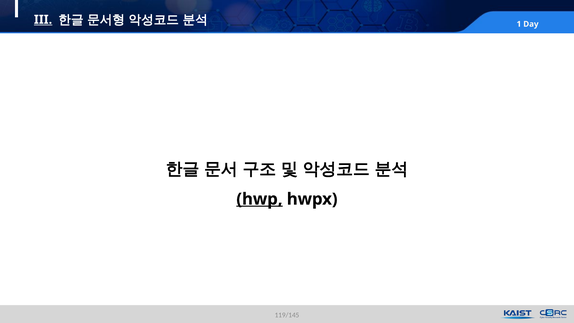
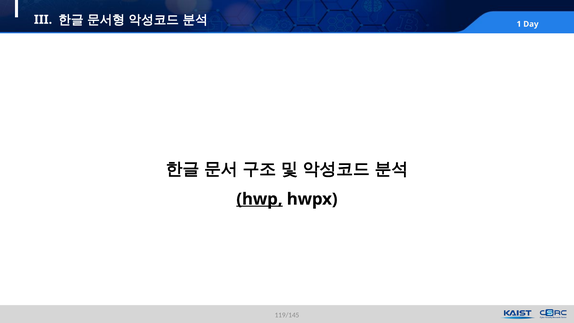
III underline: present -> none
